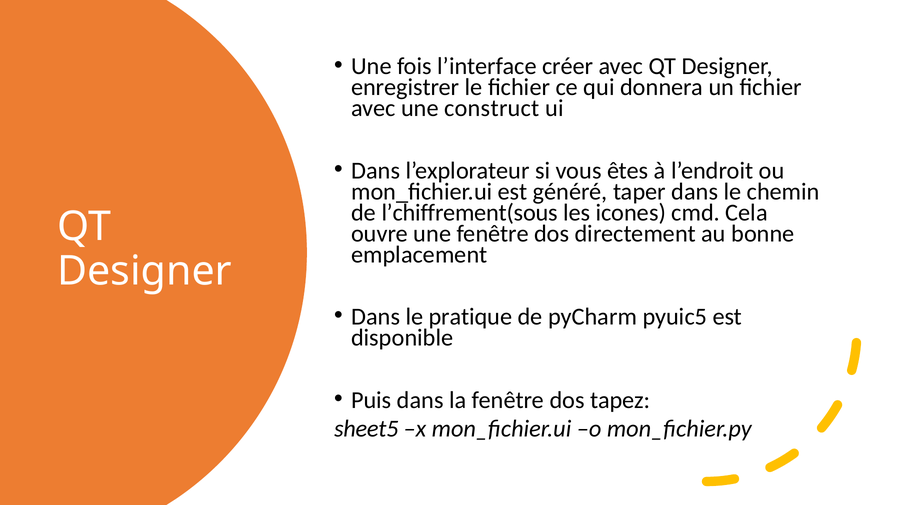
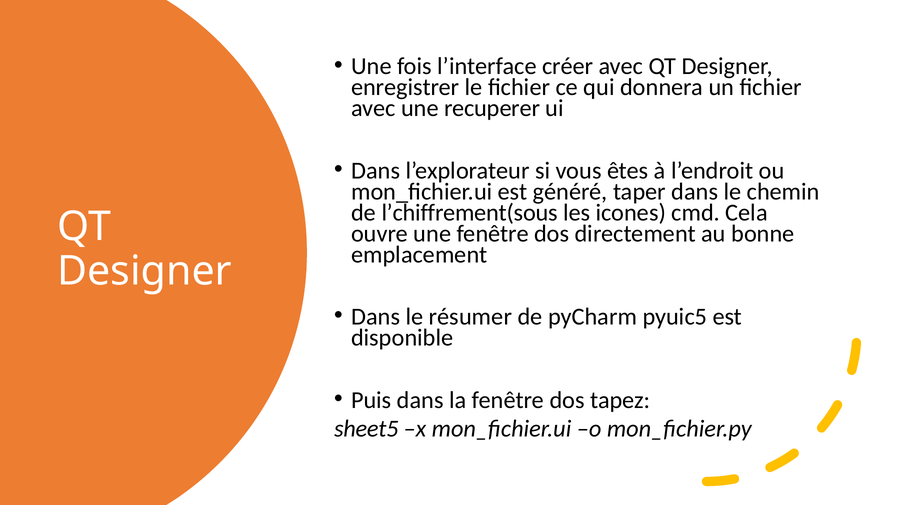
construct: construct -> recuperer
pratique: pratique -> résumer
